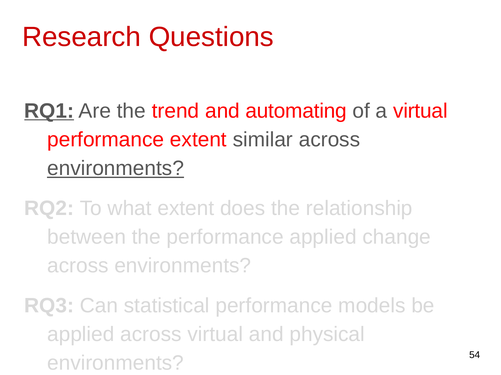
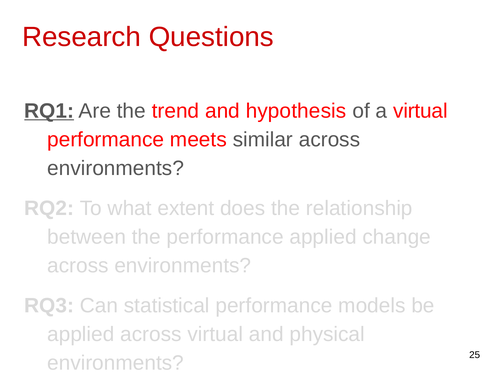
automating: automating -> hypothesis
performance extent: extent -> meets
environments at (116, 169) underline: present -> none
54: 54 -> 25
